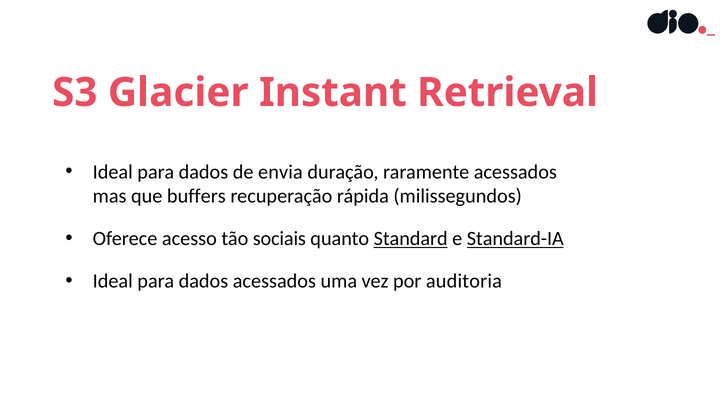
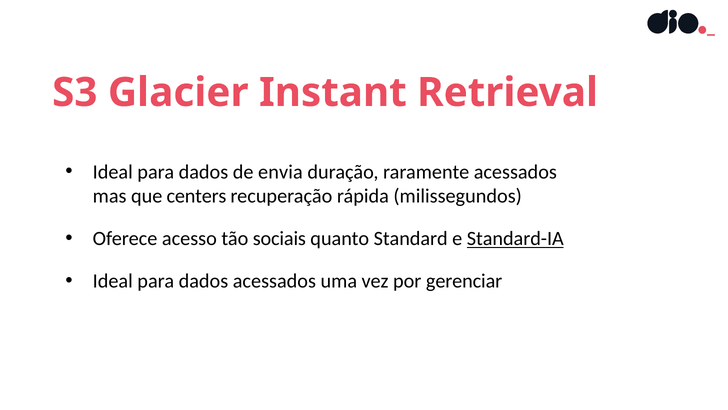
buffers: buffers -> centers
Standard underline: present -> none
auditoria: auditoria -> gerenciar
